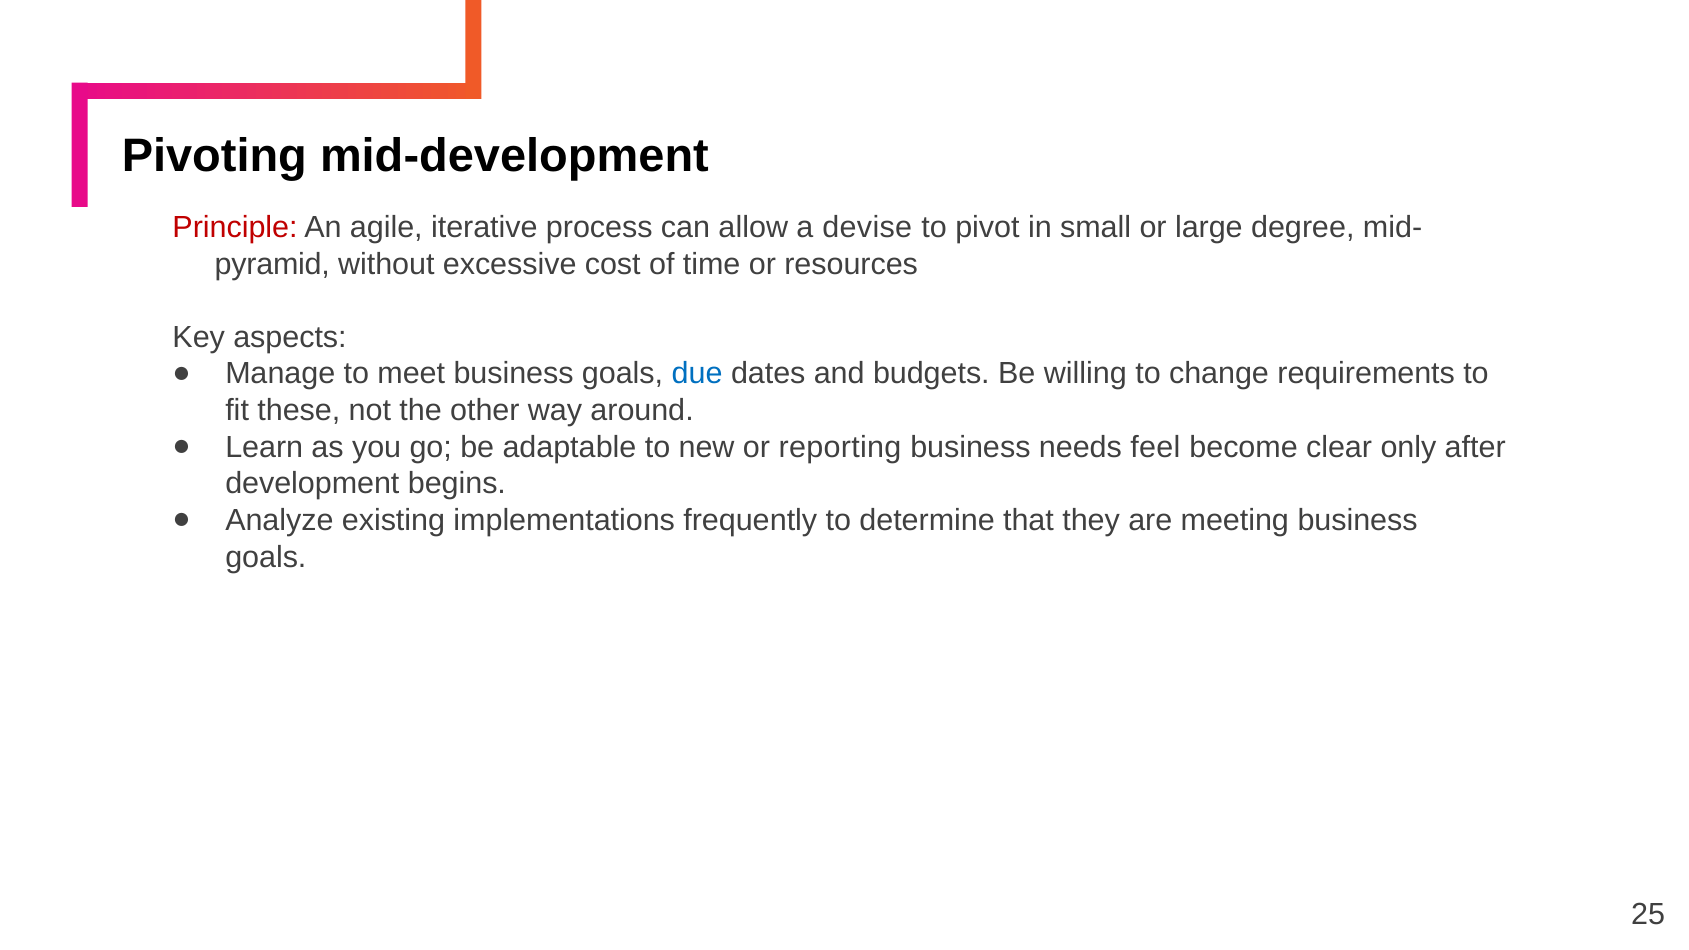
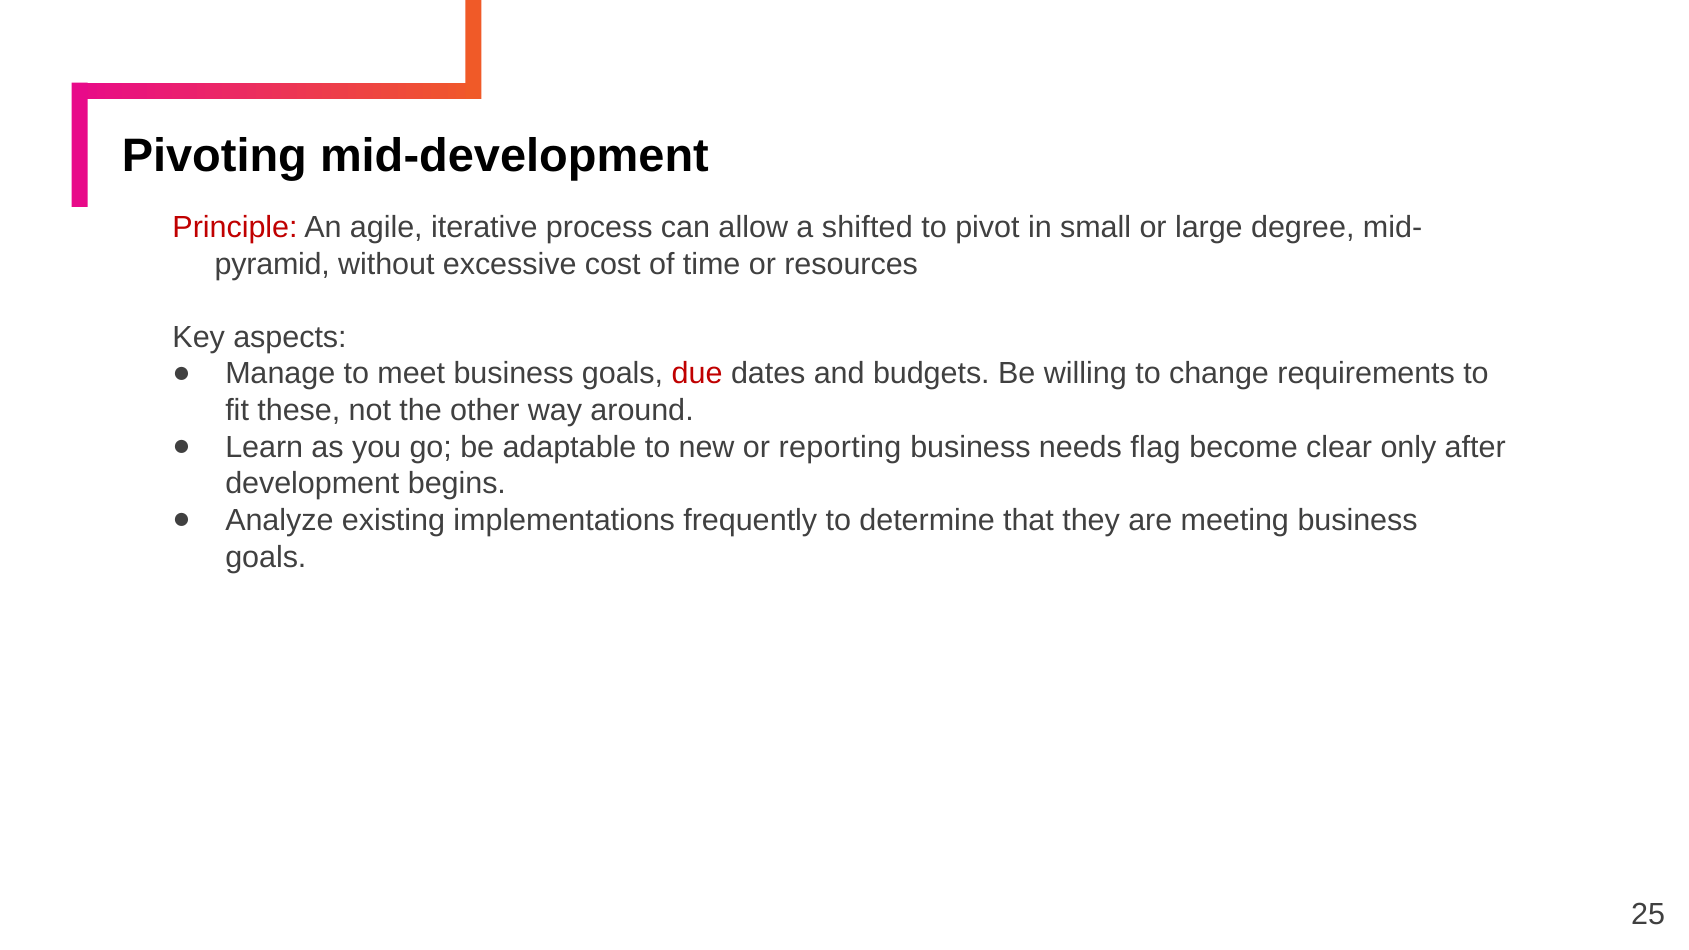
devise: devise -> shifted
due colour: blue -> red
feel: feel -> flag
